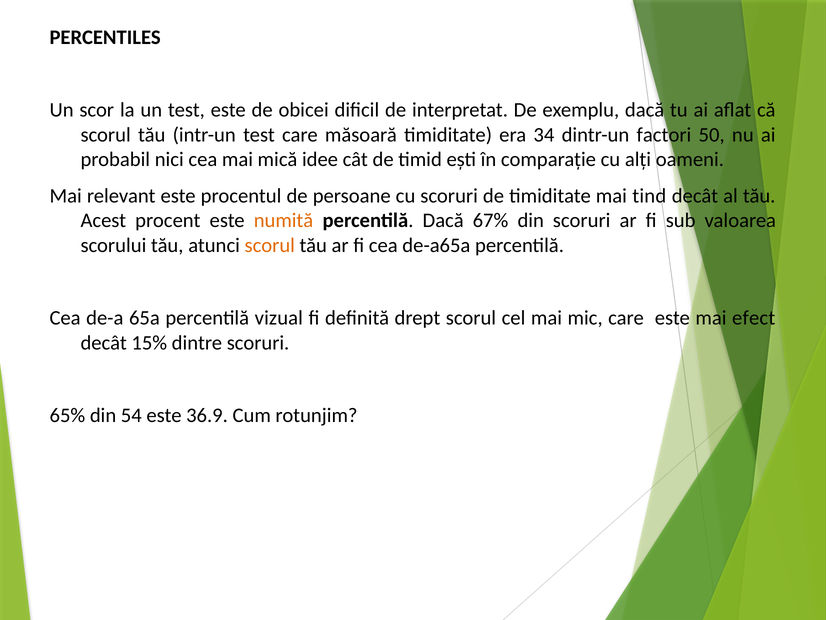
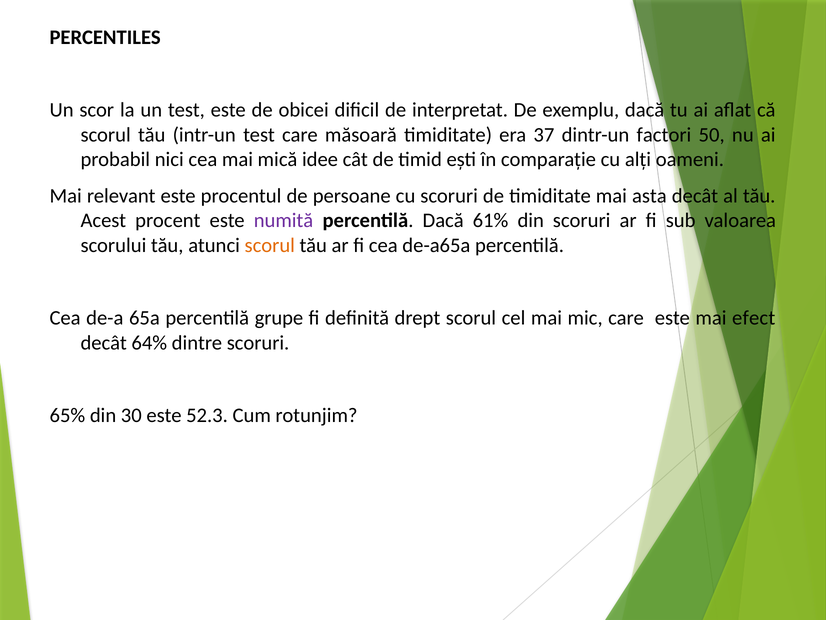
34: 34 -> 37
tind: tind -> asta
numită colour: orange -> purple
67%: 67% -> 61%
vizual: vizual -> grupe
15%: 15% -> 64%
54: 54 -> 30
36.9: 36.9 -> 52.3
